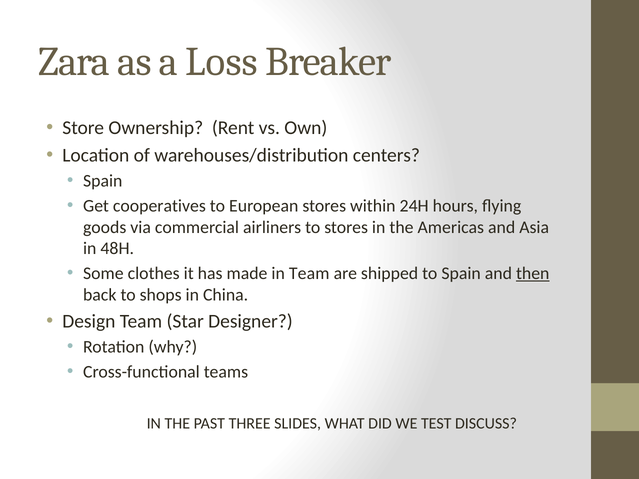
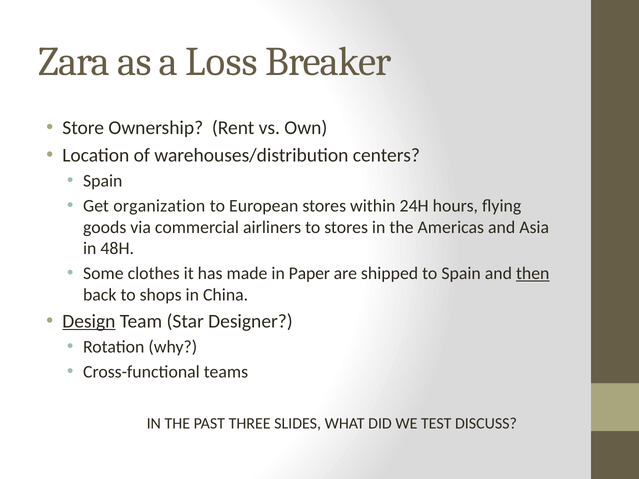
cooperatives: cooperatives -> organization
in Team: Team -> Paper
Design underline: none -> present
